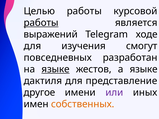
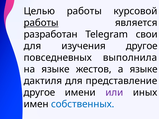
выражений: выражений -> разработан
ходе: ходе -> свои
изучения смогут: смогут -> другое
разработан: разработан -> выполнила
языке at (55, 69) underline: present -> none
собственных colour: orange -> blue
